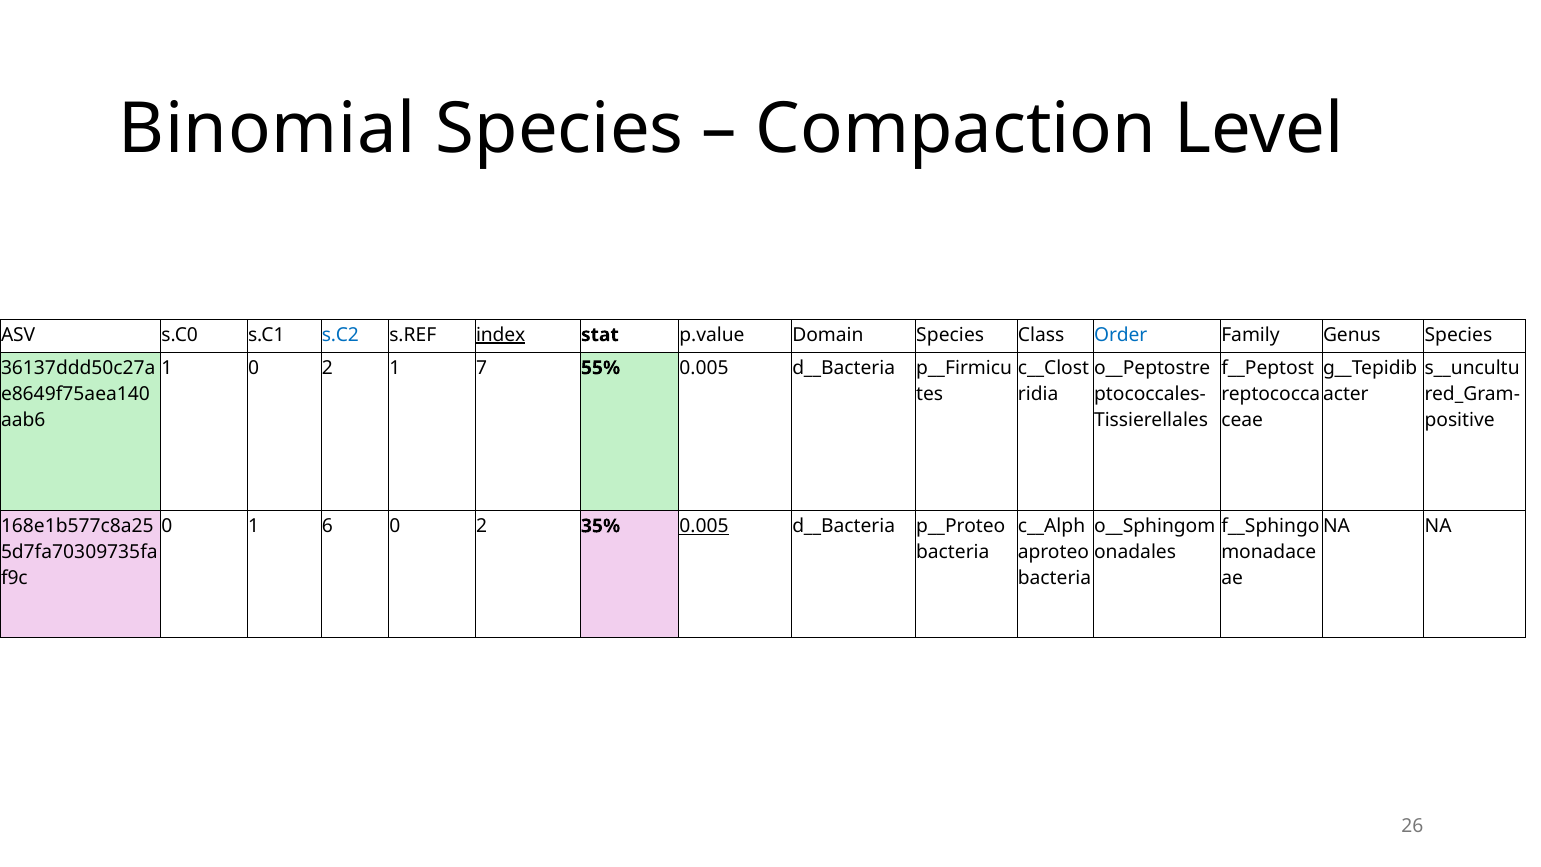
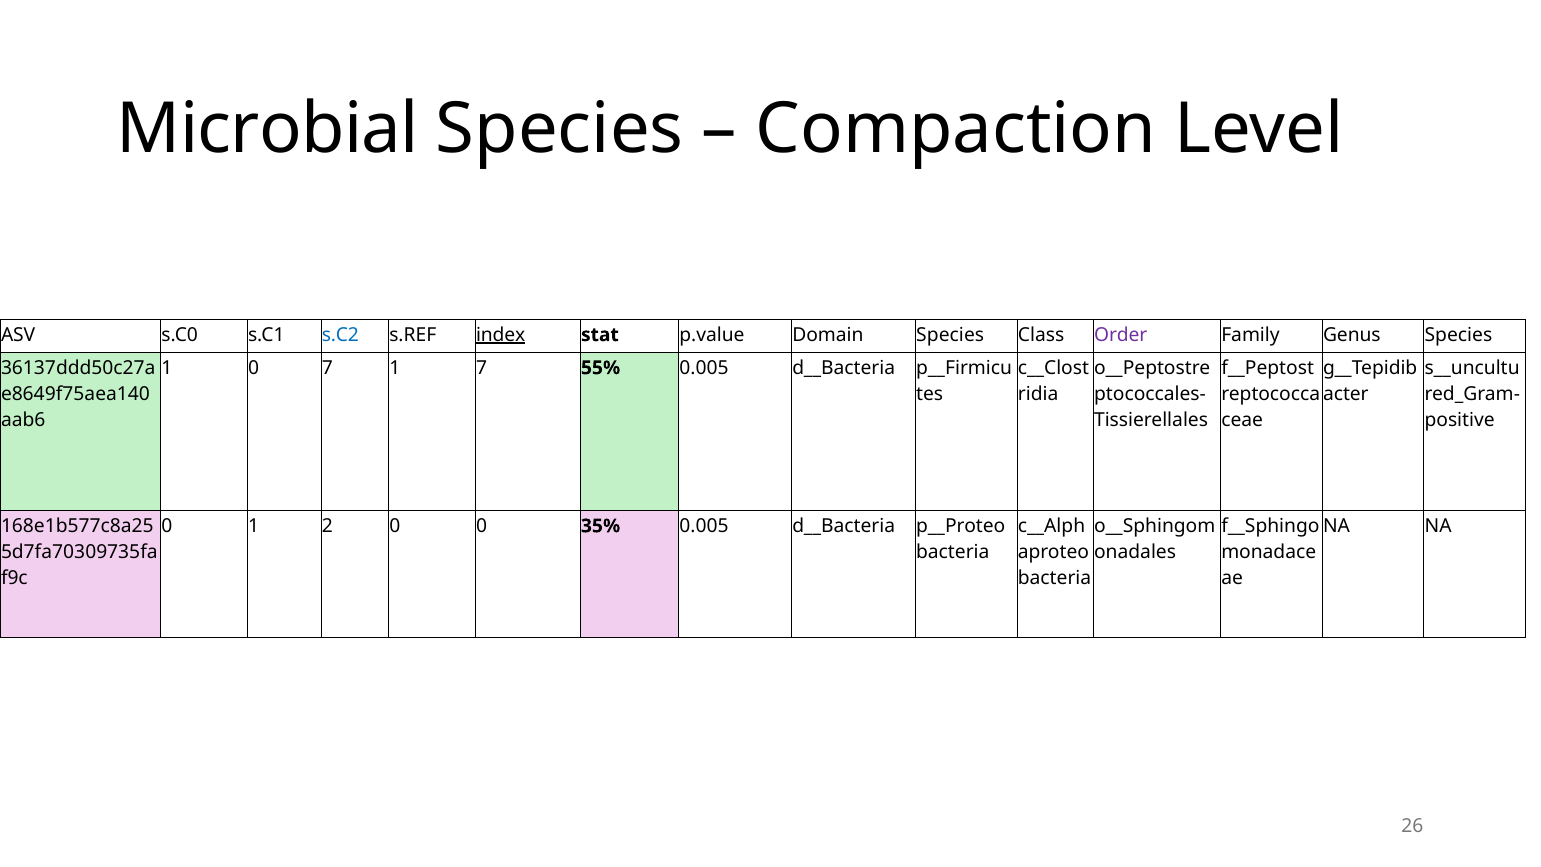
Binomial: Binomial -> Microbial
Order colour: blue -> purple
1 0 2: 2 -> 7
6: 6 -> 2
2 at (482, 526): 2 -> 0
0.005 at (704, 526) underline: present -> none
